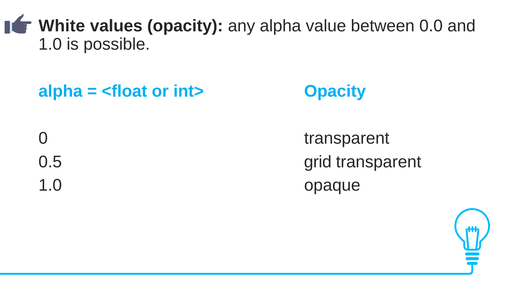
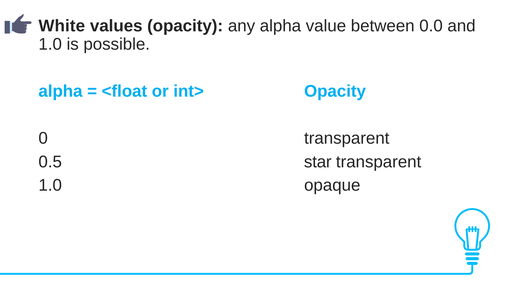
grid: grid -> star
